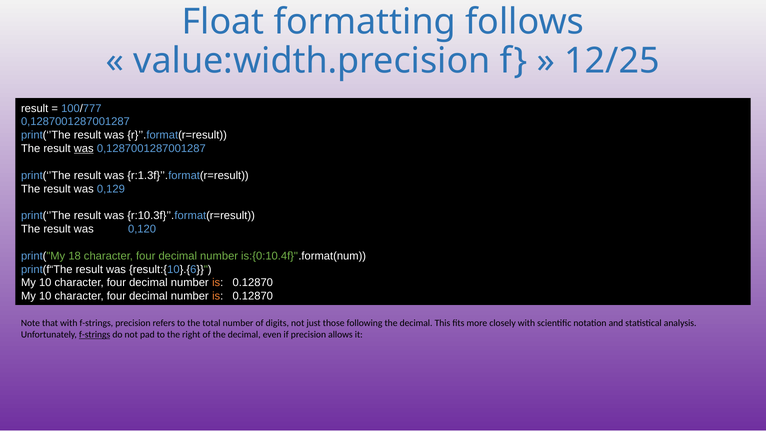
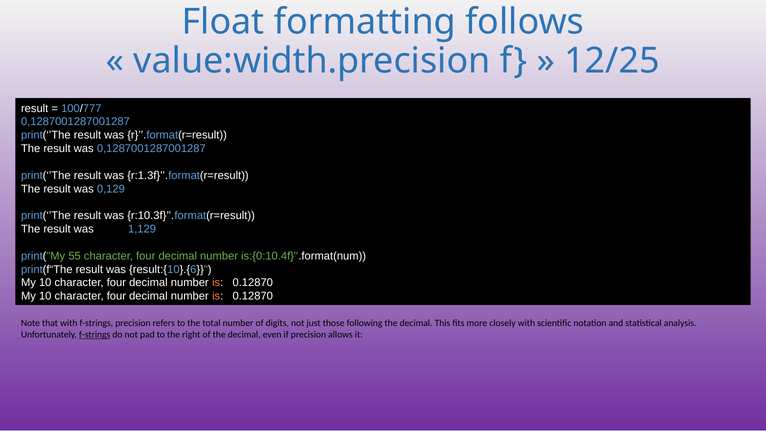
was at (84, 149) underline: present -> none
0,120: 0,120 -> 1,129
18: 18 -> 55
